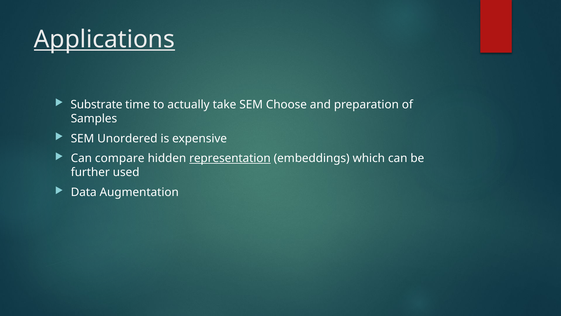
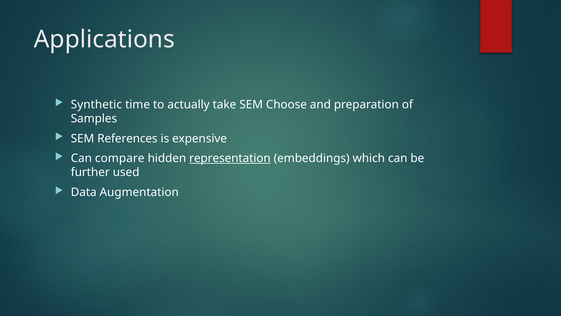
Applications underline: present -> none
Substrate: Substrate -> Synthetic
Unordered: Unordered -> References
